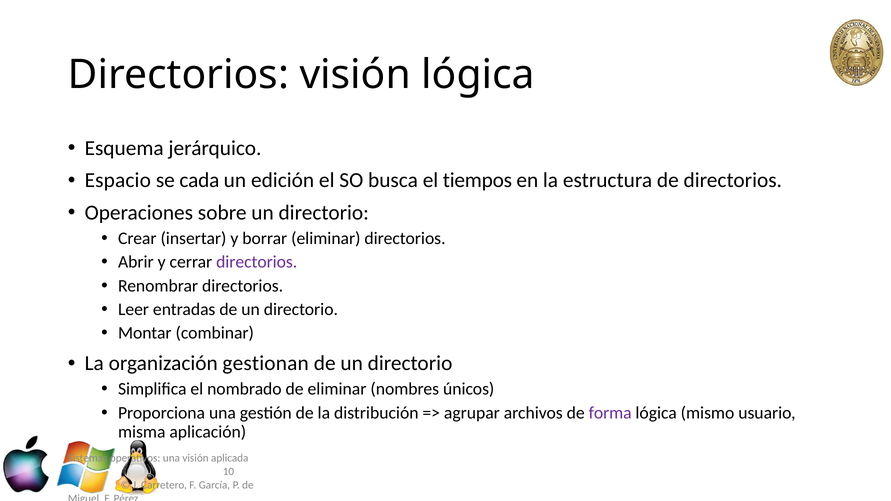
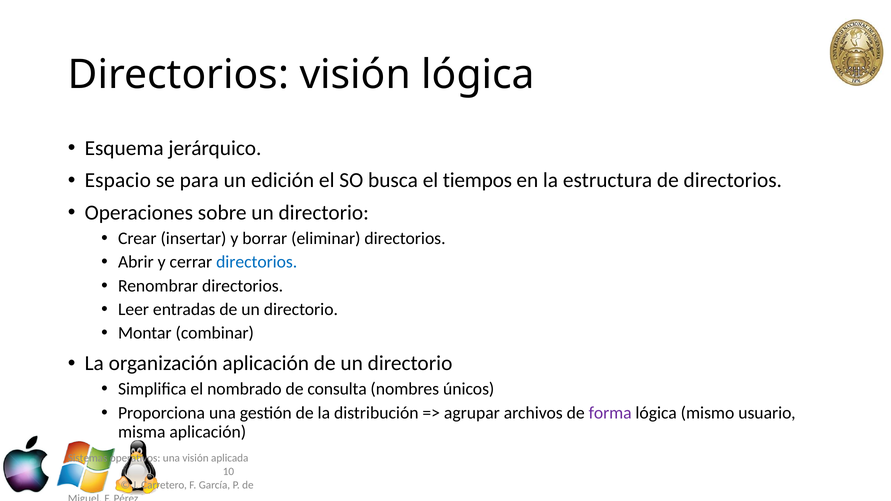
cada: cada -> para
directorios at (257, 262) colour: purple -> blue
organización gestionan: gestionan -> aplicación
de eliminar: eliminar -> consulta
